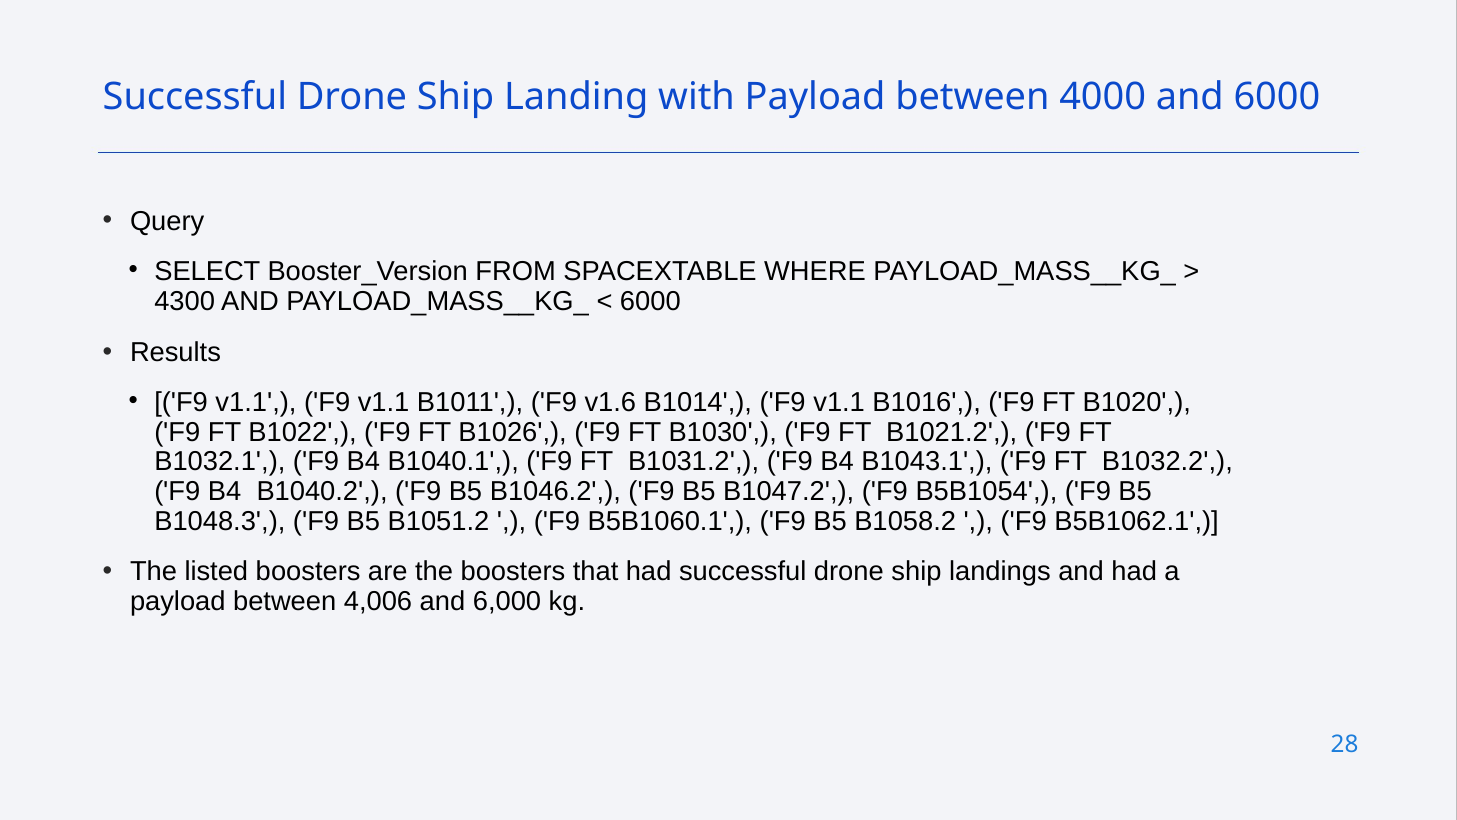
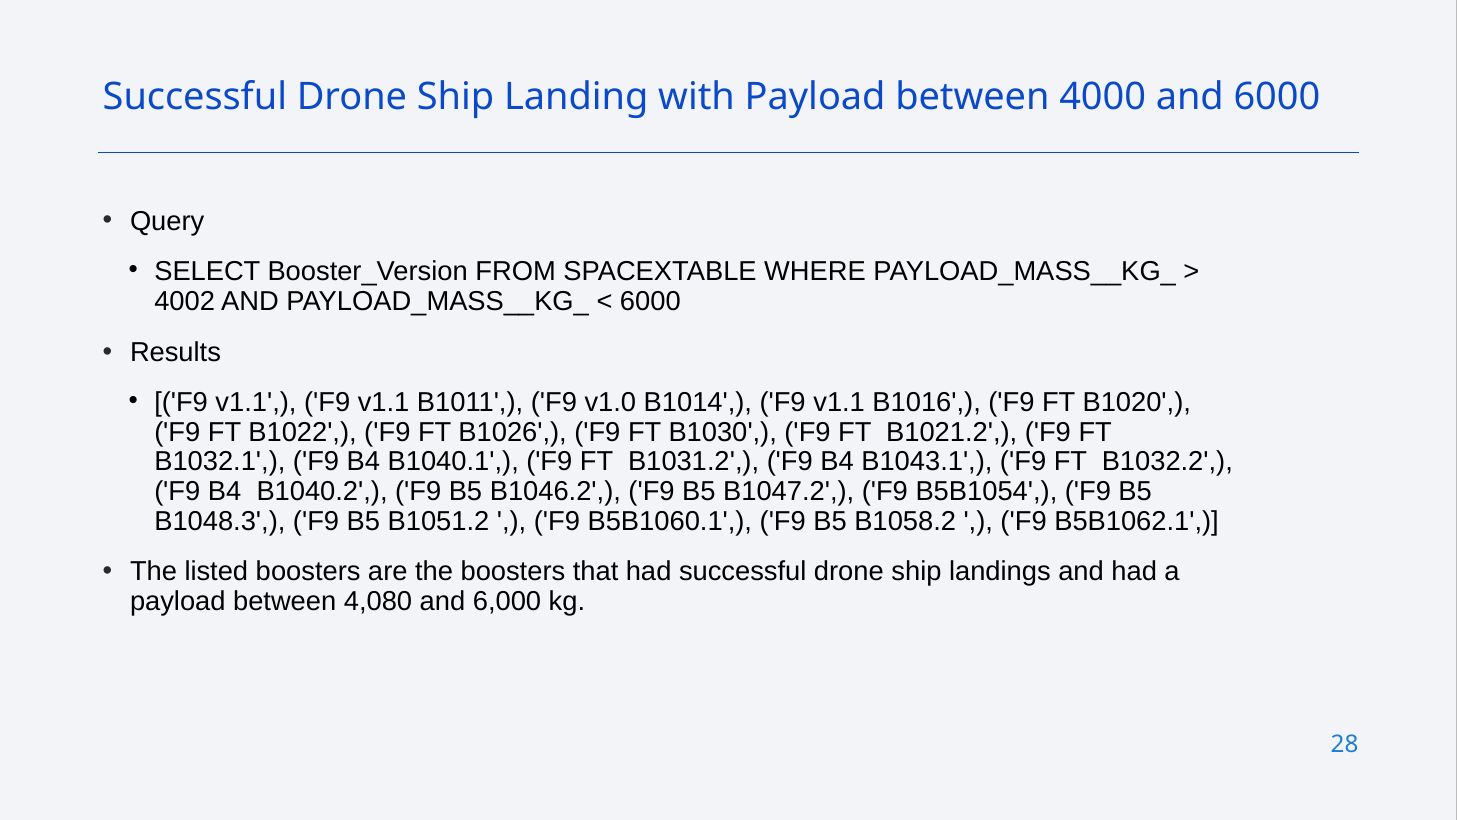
4300: 4300 -> 4002
v1.6: v1.6 -> v1.0
4,006: 4,006 -> 4,080
